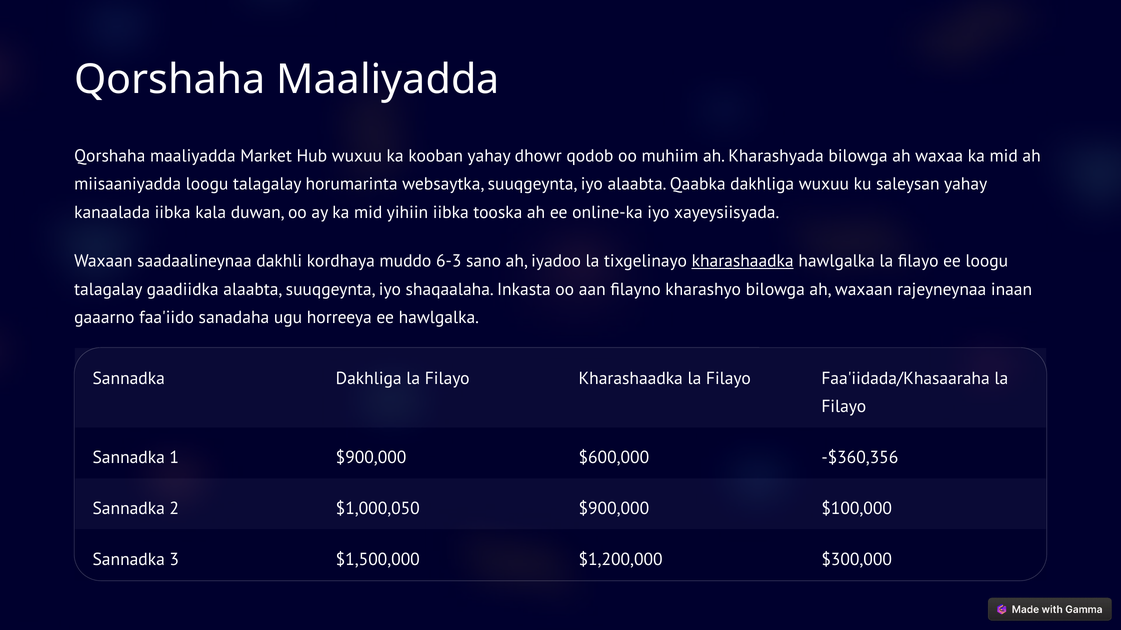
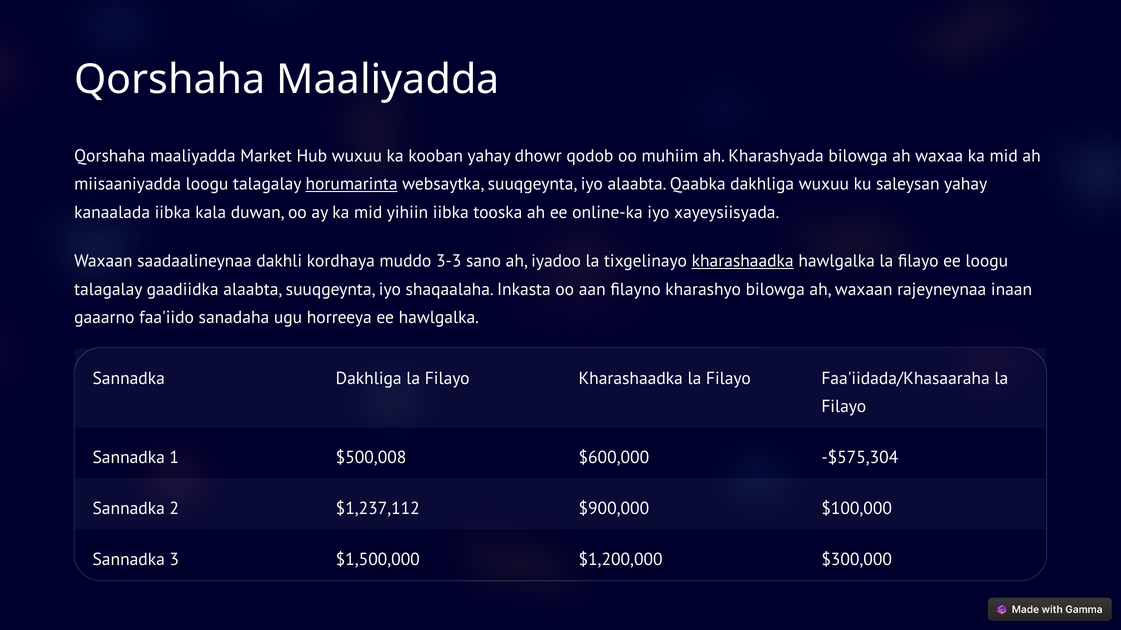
horumarinta underline: none -> present
6-3: 6-3 -> 3-3
1 $900,000: $900,000 -> $500,008
-$360,356: -$360,356 -> -$575,304
$1,000,050: $1,000,050 -> $1,237,112
